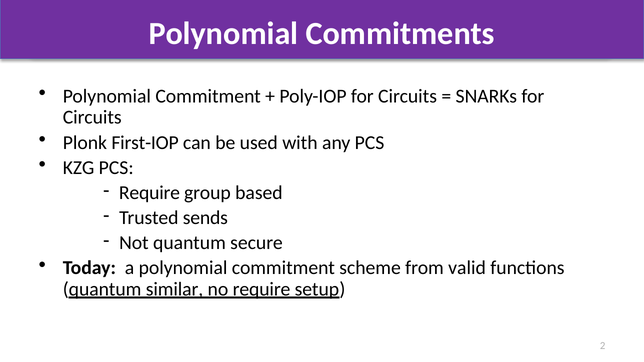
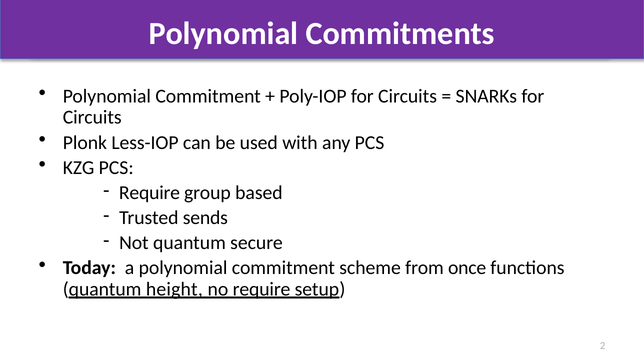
First-IOP: First-IOP -> Less-IOP
valid: valid -> once
similar: similar -> height
